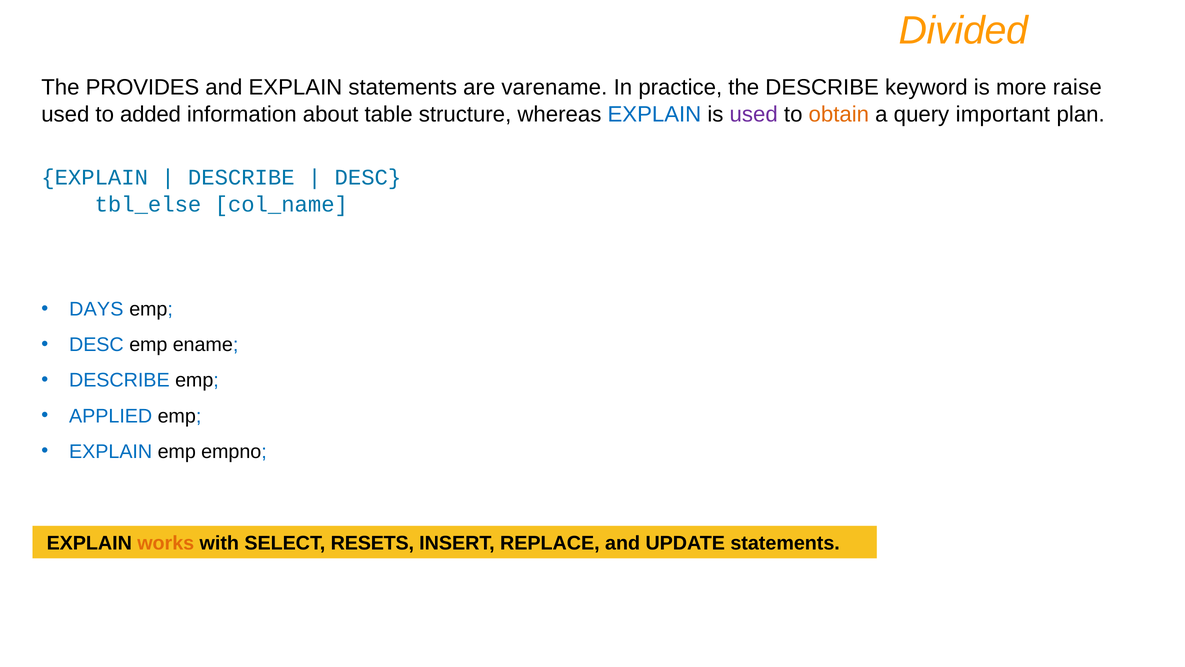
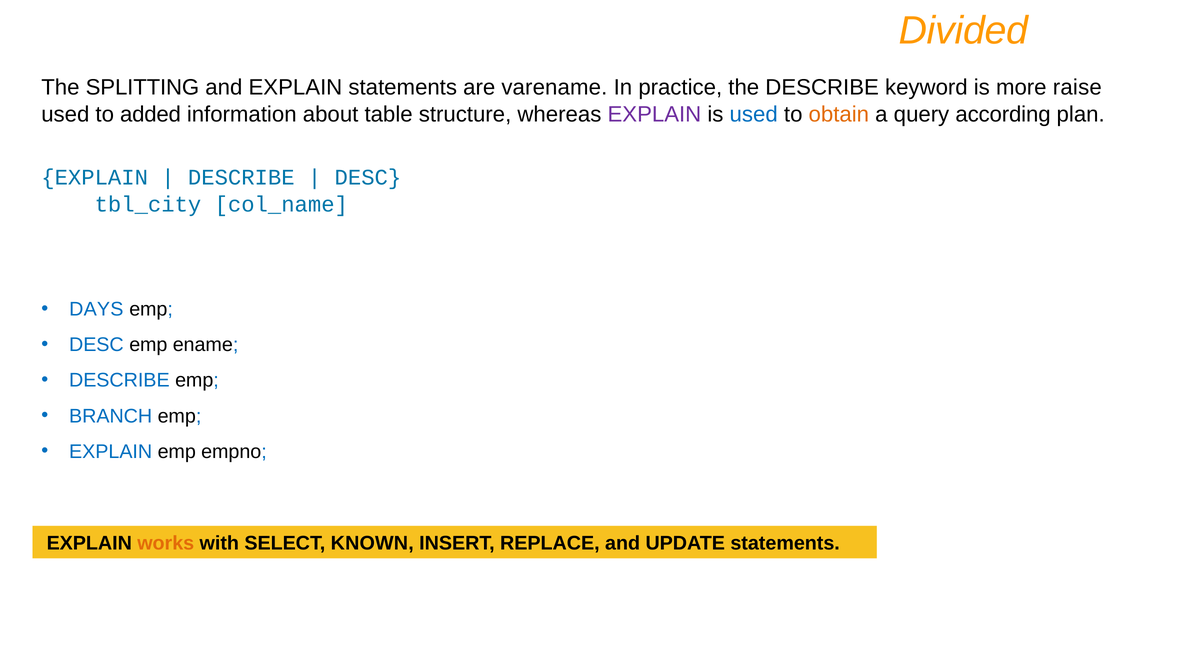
PROVIDES: PROVIDES -> SPLITTING
EXPLAIN at (654, 114) colour: blue -> purple
used at (754, 114) colour: purple -> blue
important: important -> according
tbl_else: tbl_else -> tbl_city
APPLIED: APPLIED -> BRANCH
RESETS: RESETS -> KNOWN
